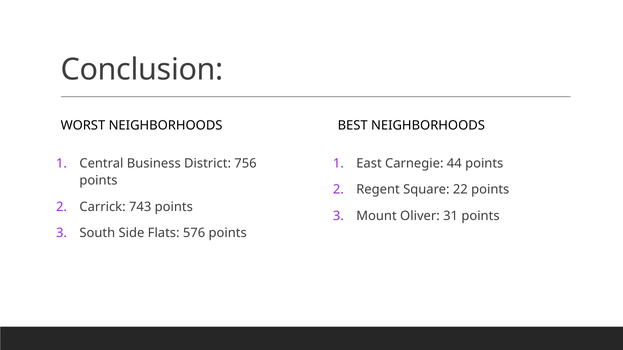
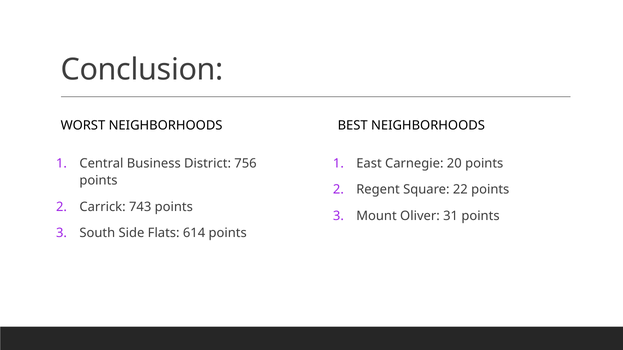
44: 44 -> 20
576: 576 -> 614
